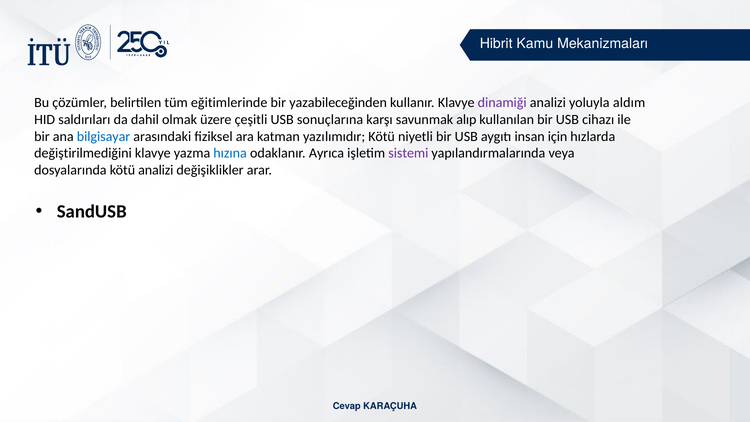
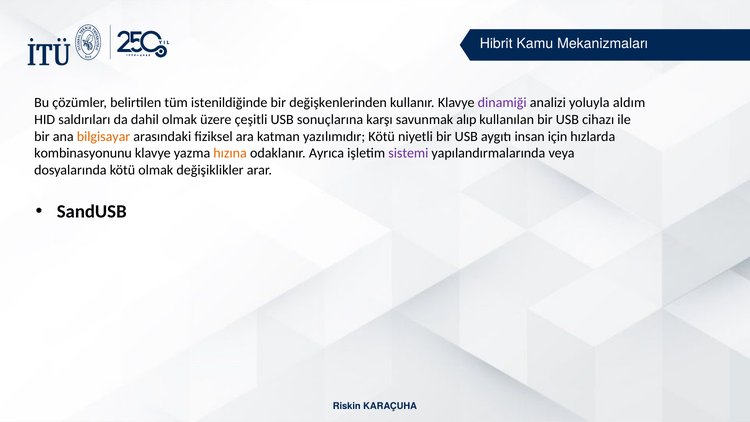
eğitimlerinde: eğitimlerinde -> istenildiğinde
yazabileceğinden: yazabileceğinden -> değişkenlerinden
bilgisayar colour: blue -> orange
değiştirilmediğini: değiştirilmediğini -> kombinasyonunu
hızına colour: blue -> orange
kötü analizi: analizi -> olmak
Cevap: Cevap -> Riskin
